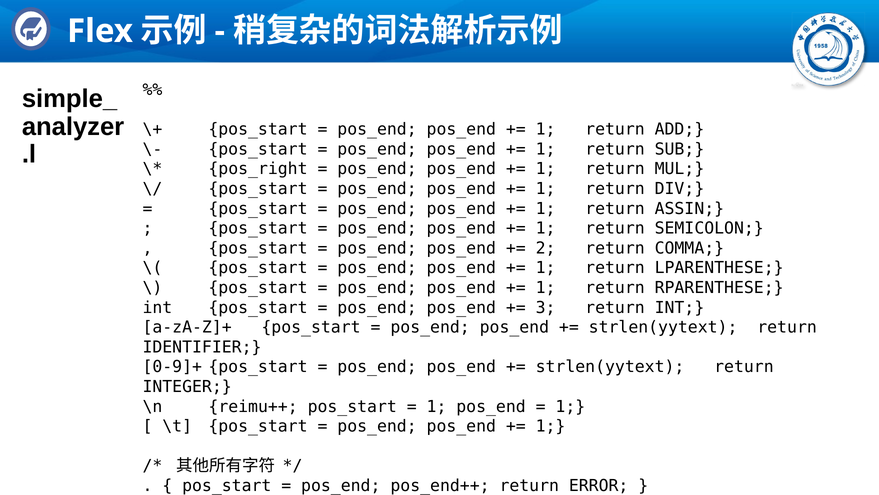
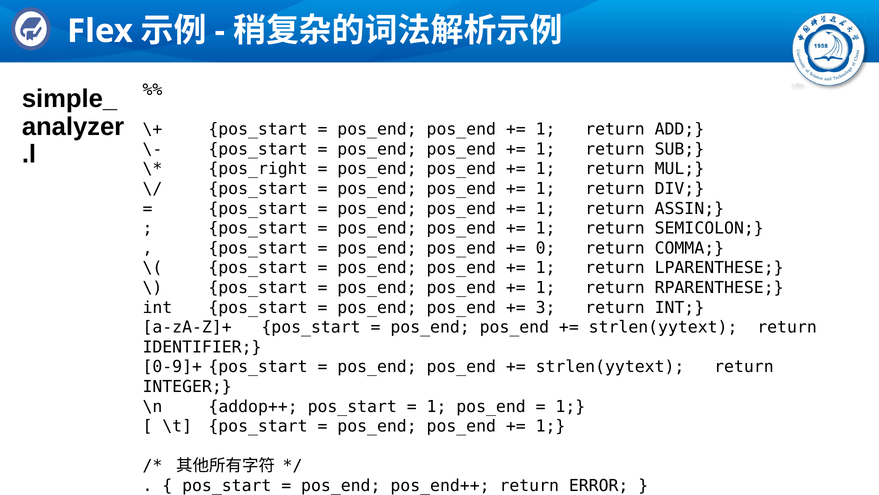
2: 2 -> 0
reimu++: reimu++ -> addop++
